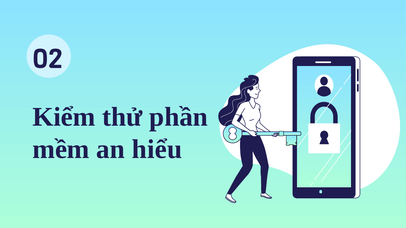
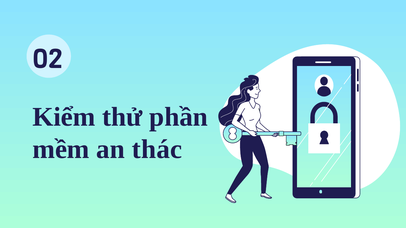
hiểu: hiểu -> thác
